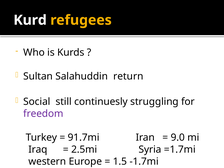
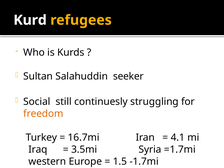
return: return -> seeker
freedom colour: purple -> orange
91.7mi: 91.7mi -> 16.7mi
9.0: 9.0 -> 4.1
2.5mi: 2.5mi -> 3.5mi
